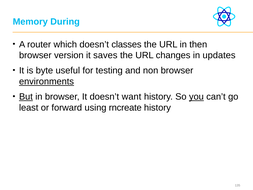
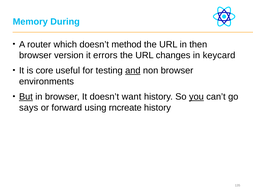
classes: classes -> method
saves: saves -> errors
updates: updates -> keycard
byte: byte -> core
and underline: none -> present
environments underline: present -> none
least: least -> says
